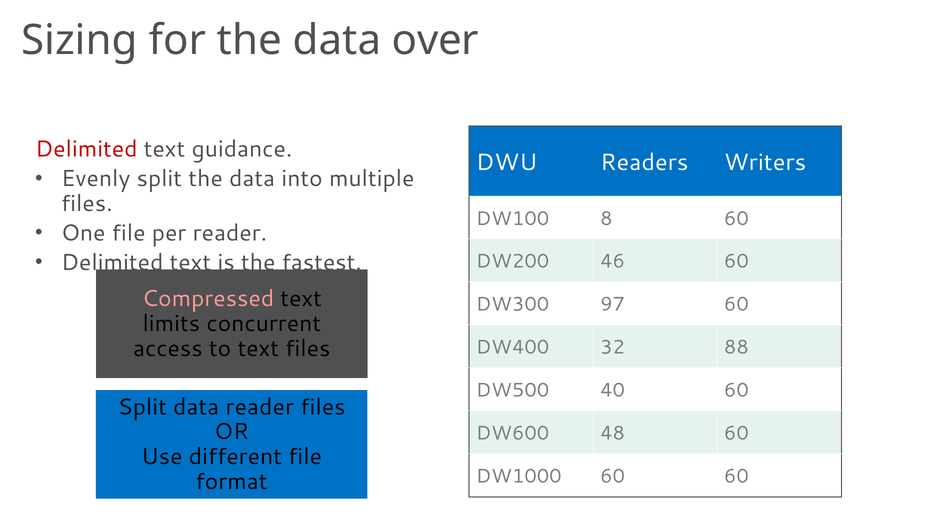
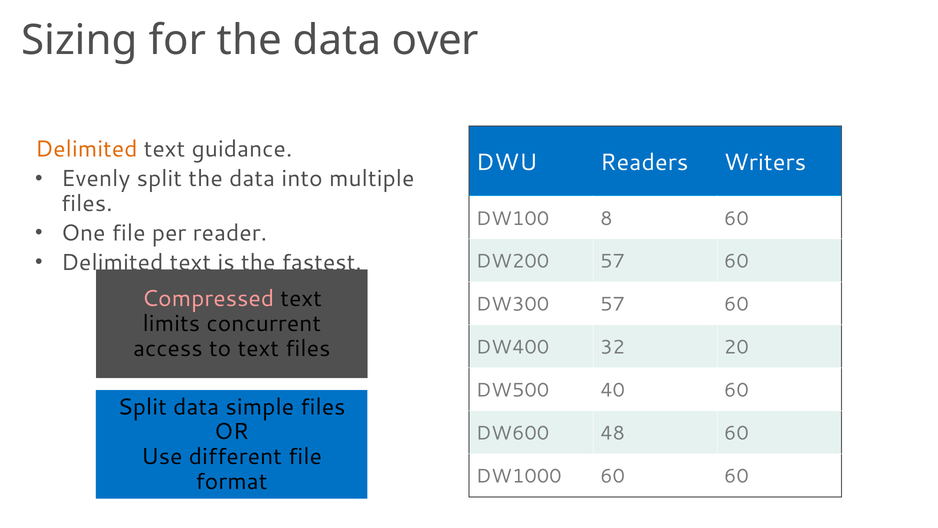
Delimited at (86, 149) colour: red -> orange
DW200 46: 46 -> 57
DW300 97: 97 -> 57
88: 88 -> 20
data reader: reader -> simple
